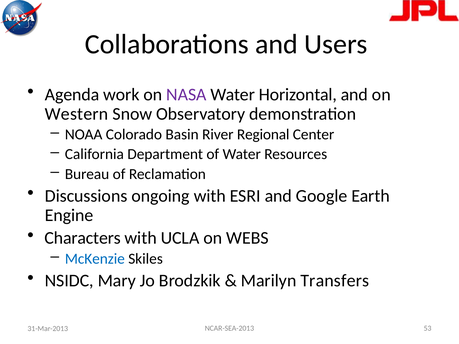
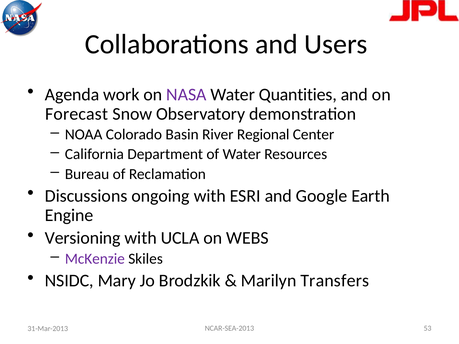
Horizontal: Horizontal -> Quantities
Western: Western -> Forecast
Characters: Characters -> Versioning
McKenzie colour: blue -> purple
